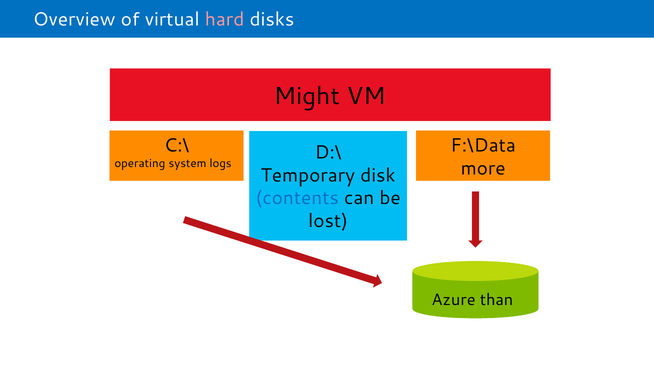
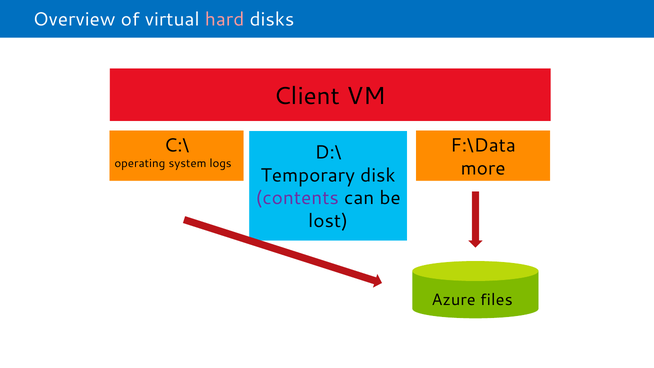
Might: Might -> Client
contents colour: blue -> purple
than: than -> files
